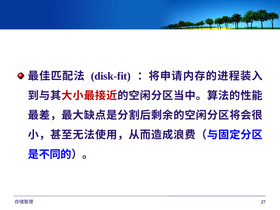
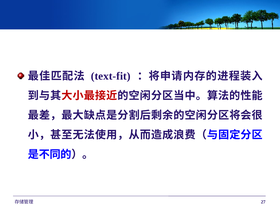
disk-fit: disk-fit -> text-fit
